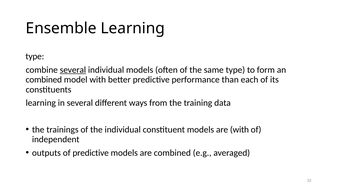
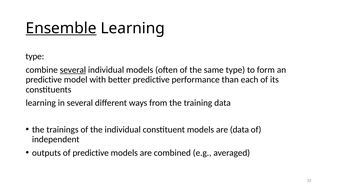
Ensemble underline: none -> present
combined at (44, 80): combined -> predictive
are with: with -> data
